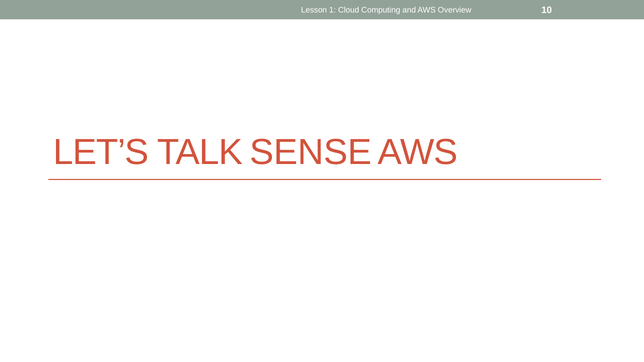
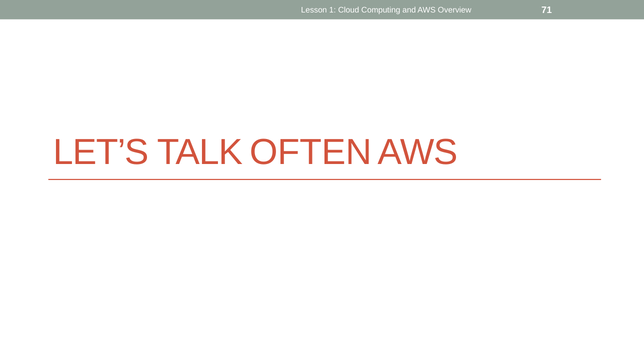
10: 10 -> 71
SENSE: SENSE -> OFTEN
